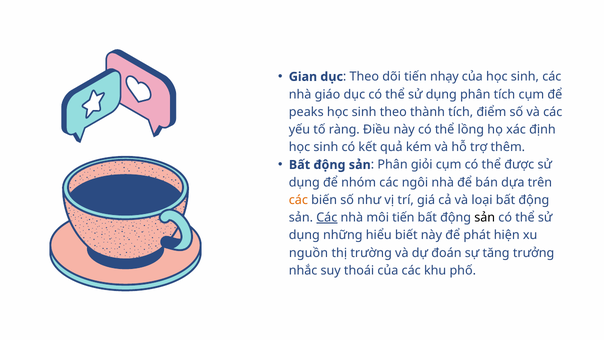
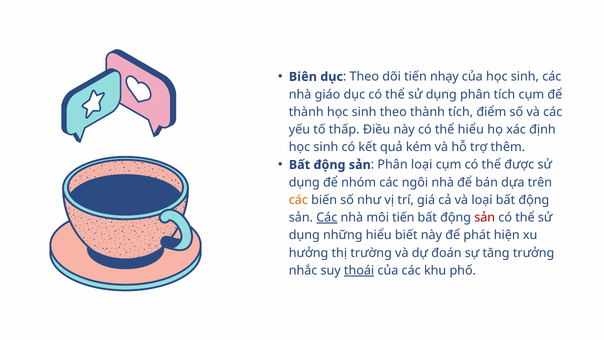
Gian: Gian -> Biên
peaks at (306, 112): peaks -> thành
ràng: ràng -> thấp
thể lồng: lồng -> hiểu
Phân giỏi: giỏi -> loại
sản at (485, 218) colour: black -> red
nguồn: nguồn -> hưởng
thoái underline: none -> present
